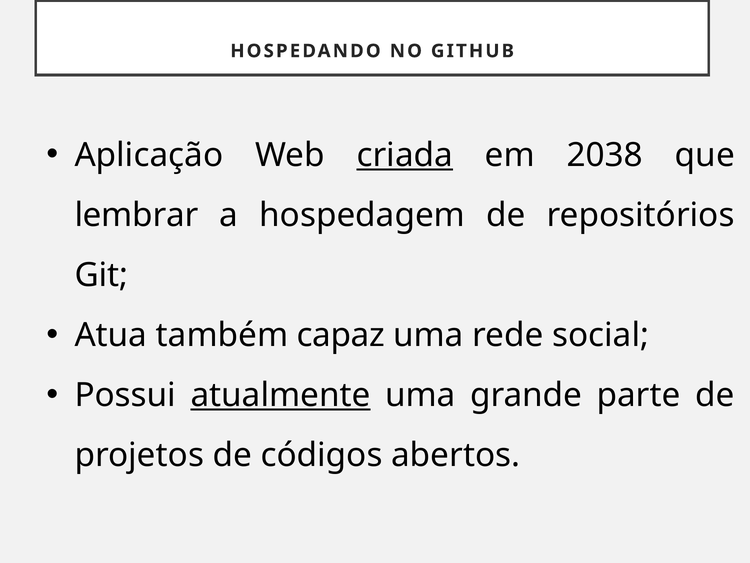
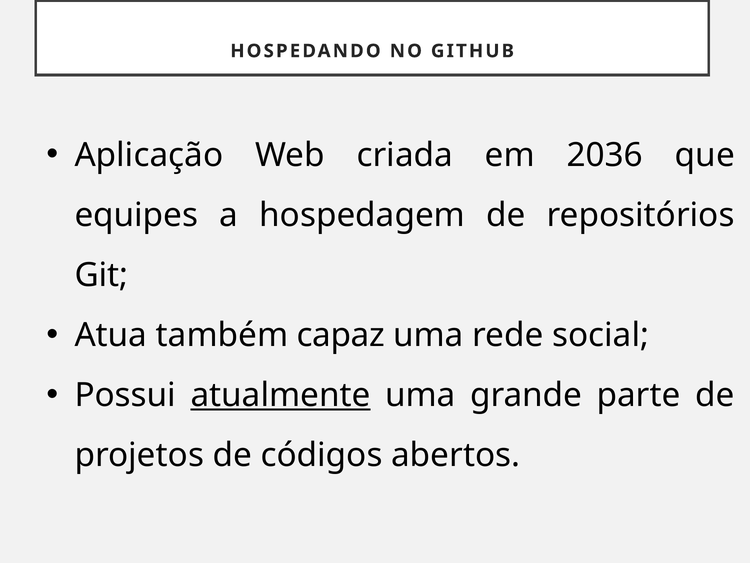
criada underline: present -> none
2038: 2038 -> 2036
lembrar: lembrar -> equipes
